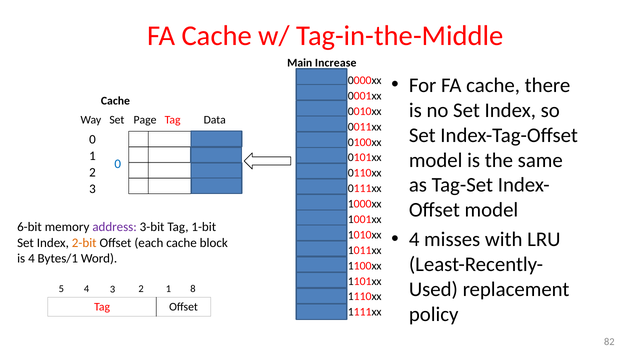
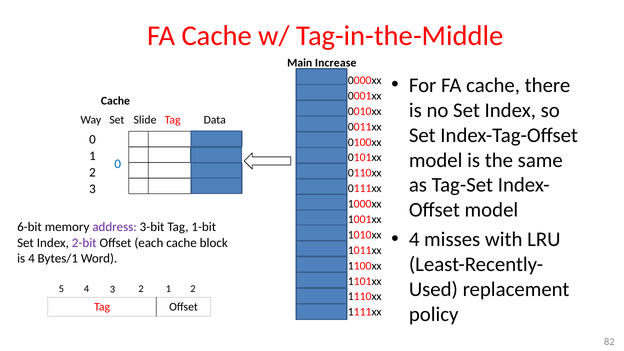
Page: Page -> Slide
2-bit colour: orange -> purple
2 1 8: 8 -> 2
